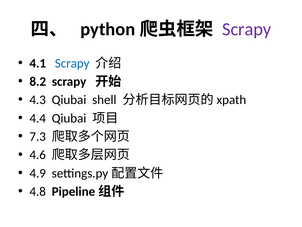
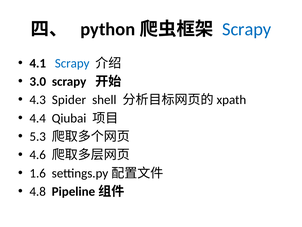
Scrapy at (247, 29) colour: purple -> blue
8.2: 8.2 -> 3.0
4.3 Qiubai: Qiubai -> Spider
7.3: 7.3 -> 5.3
4.9: 4.9 -> 1.6
